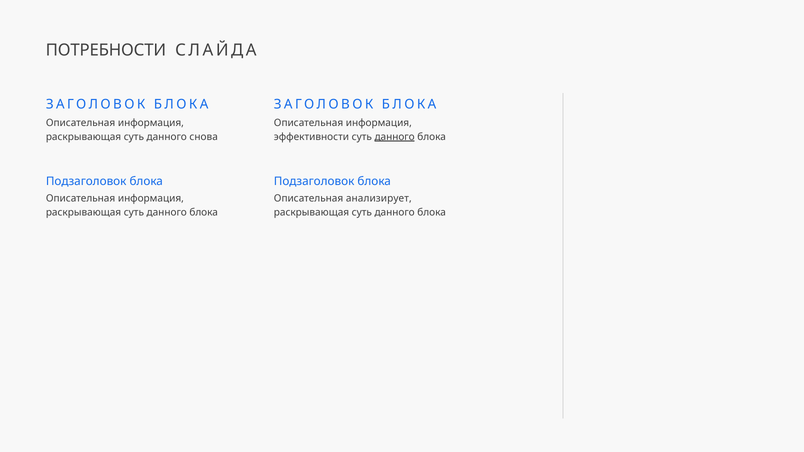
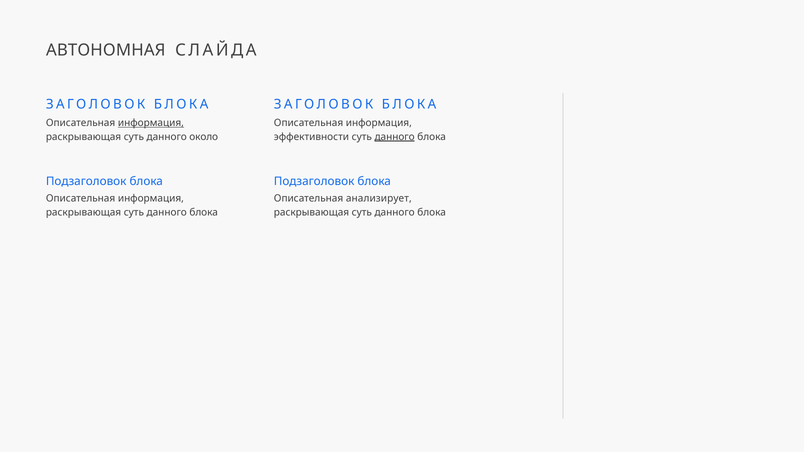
ПОТРЕБНОСТИ: ПОТРЕБНОСТИ -> АВТОНОМНАЯ
информация at (151, 123) underline: none -> present
снова: снова -> около
